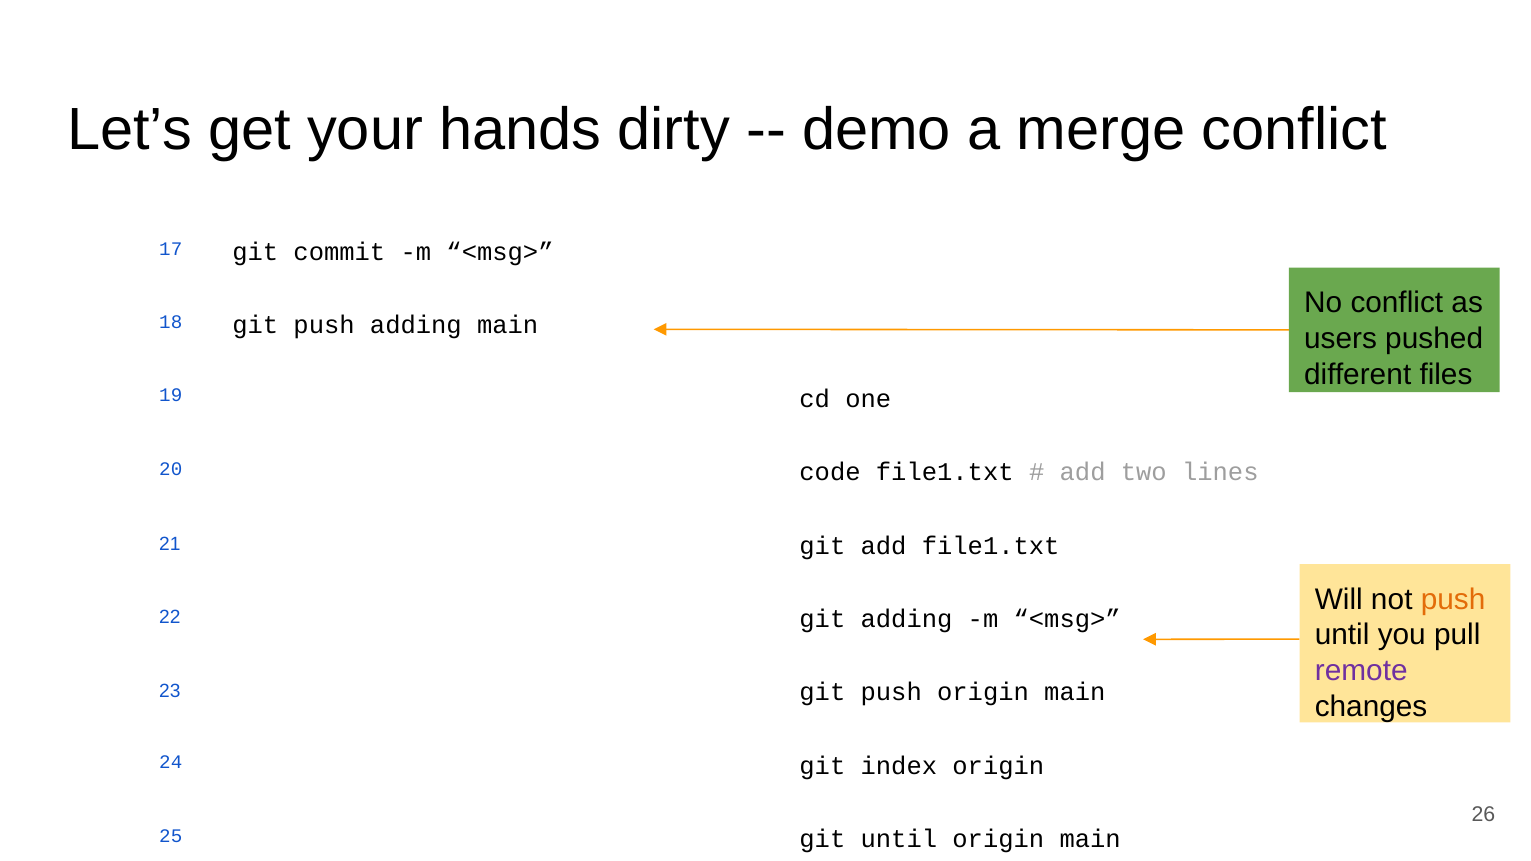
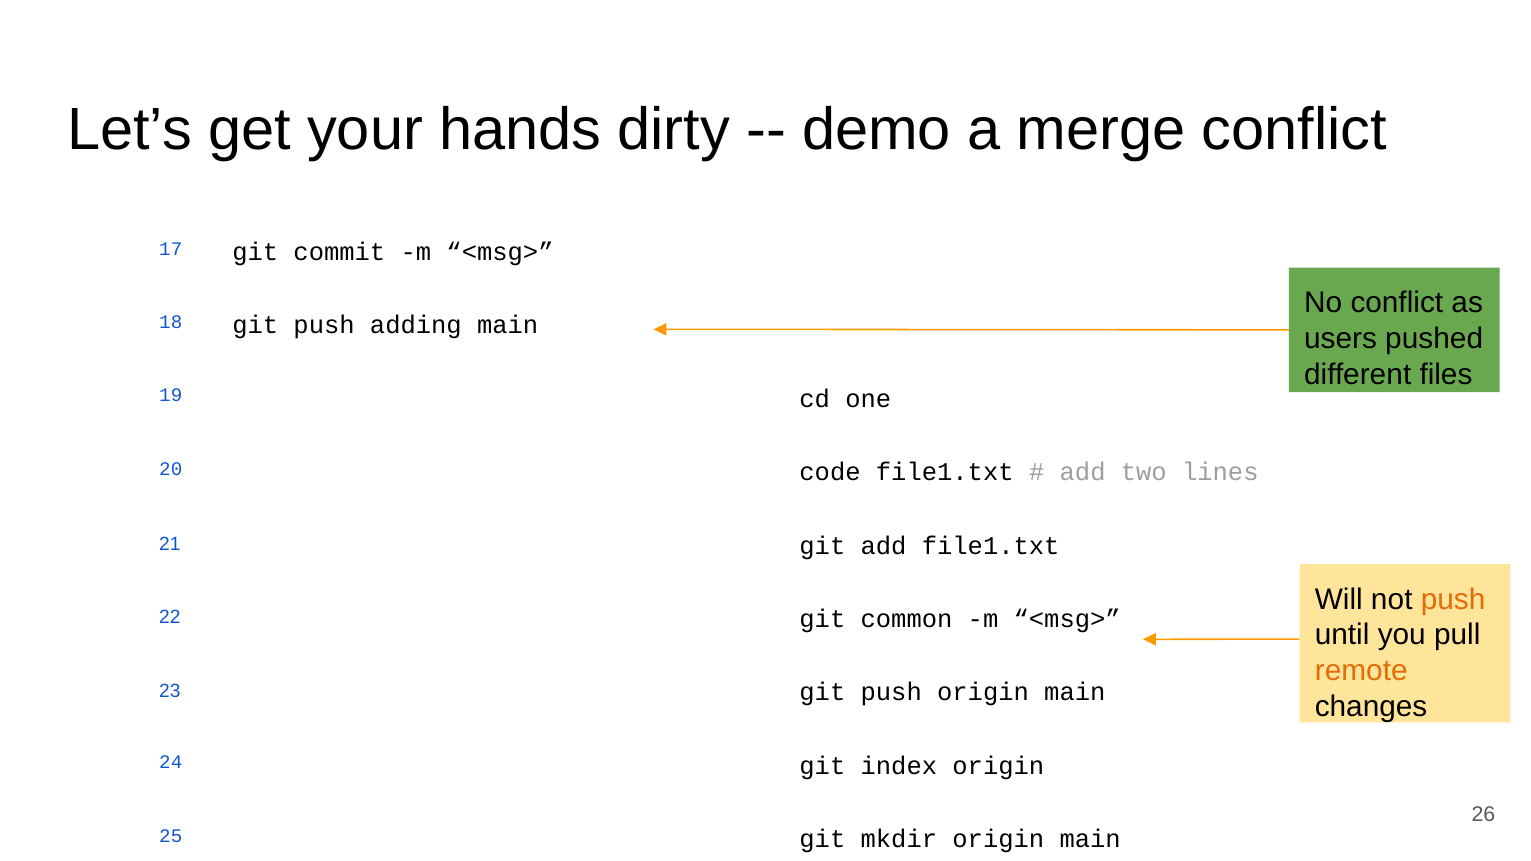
git adding: adding -> common
remote colour: purple -> orange
git until: until -> mkdir
